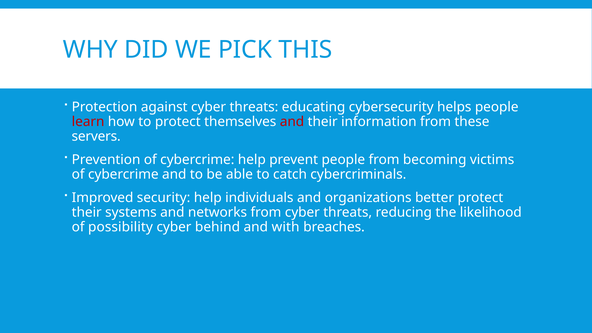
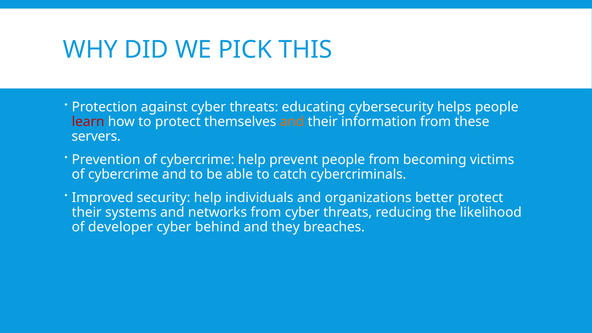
and at (292, 122) colour: red -> orange
possibility: possibility -> developer
with: with -> they
